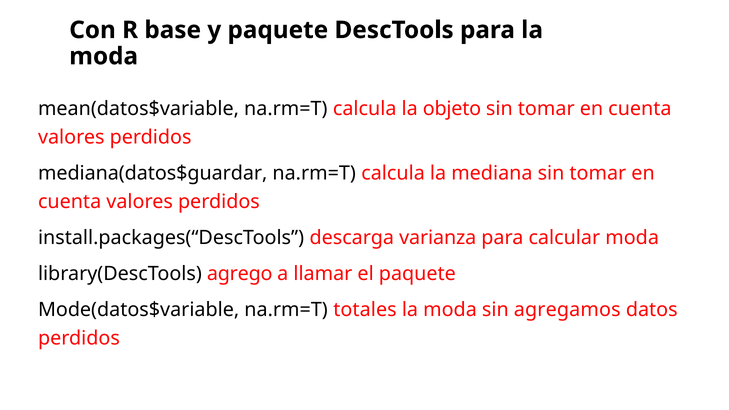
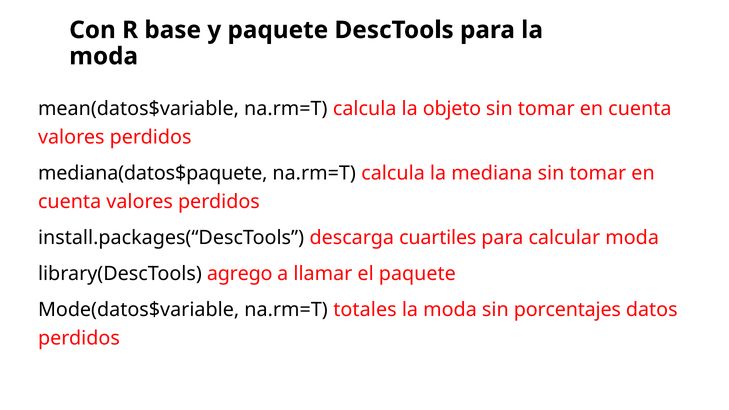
mediana(datos$guardar: mediana(datos$guardar -> mediana(datos$paquete
varianza: varianza -> cuartiles
agregamos: agregamos -> porcentajes
